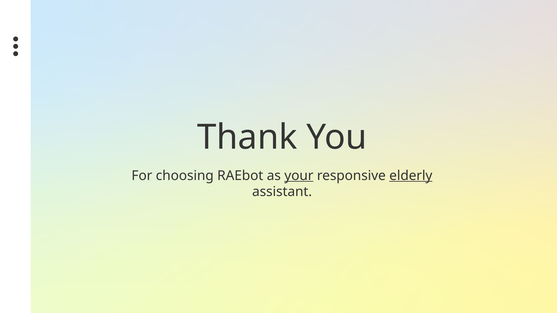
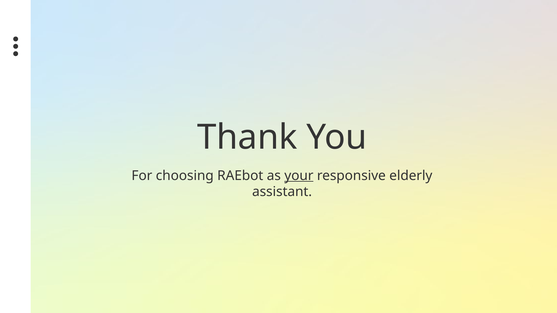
elderly underline: present -> none
